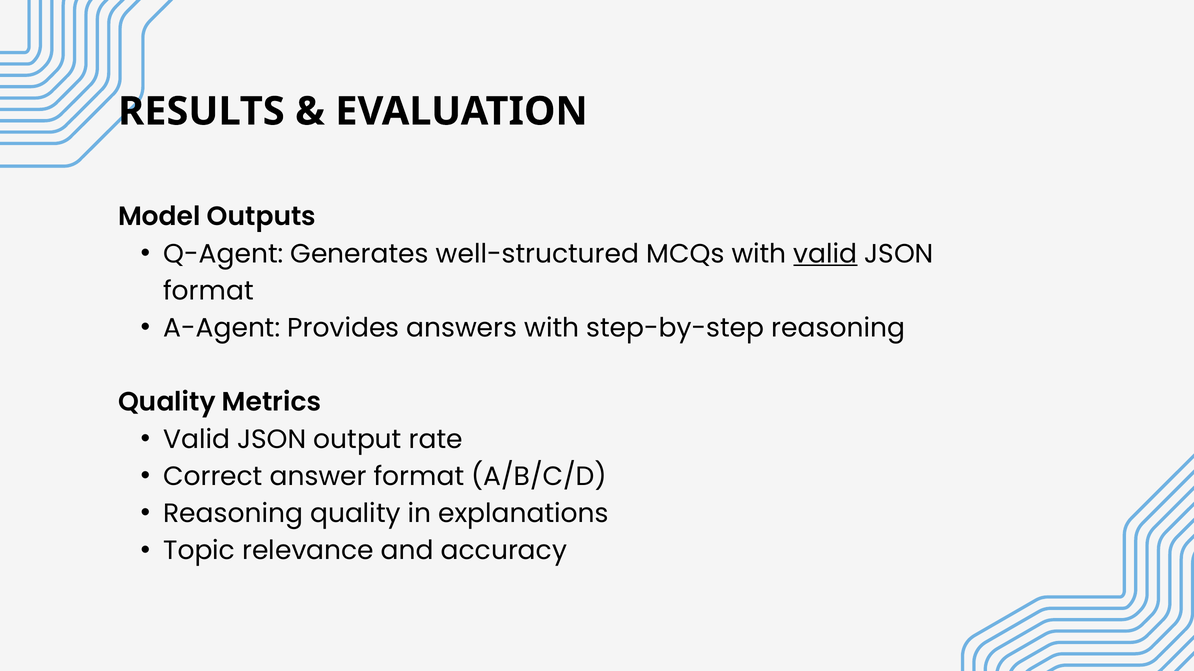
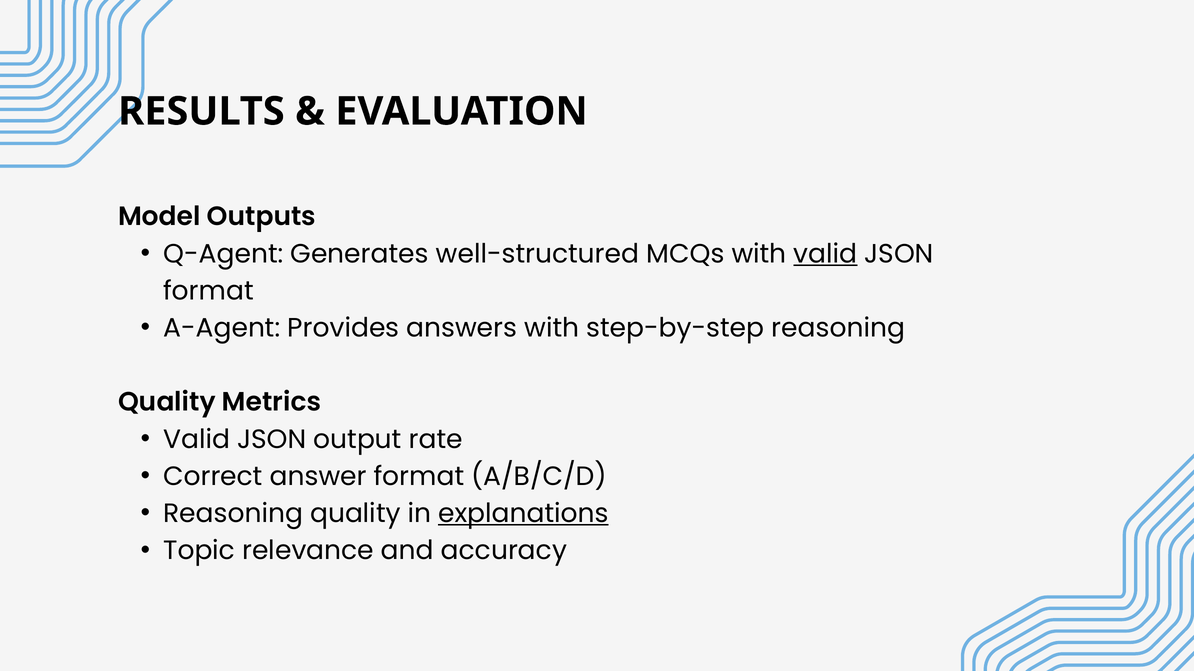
explanations underline: none -> present
